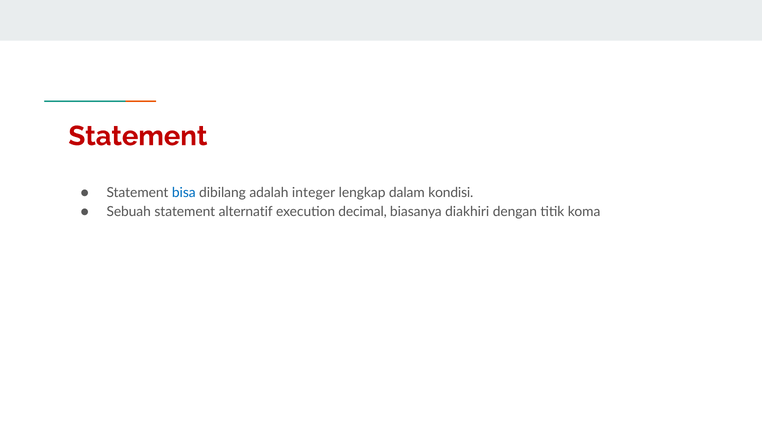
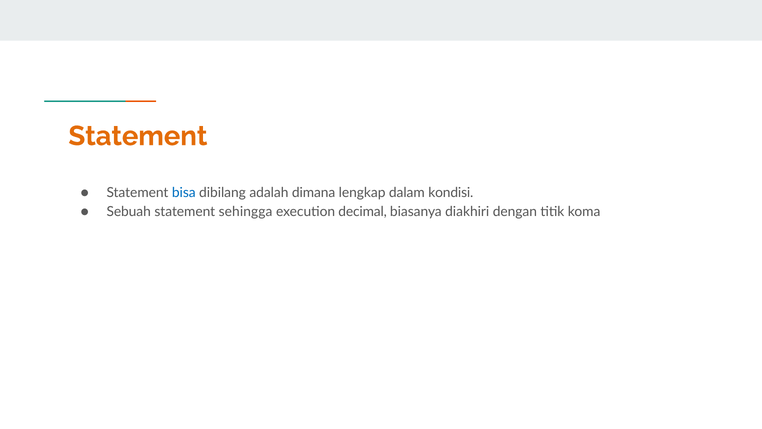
Statement at (138, 136) colour: red -> orange
integer: integer -> dimana
alternatif: alternatif -> sehingga
